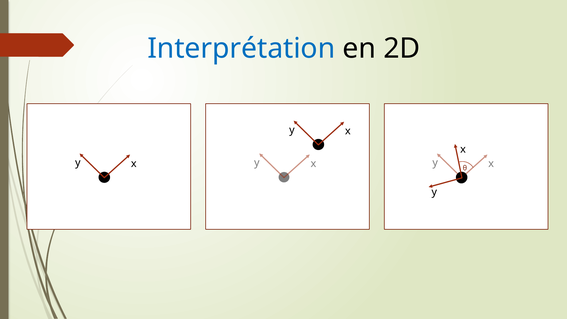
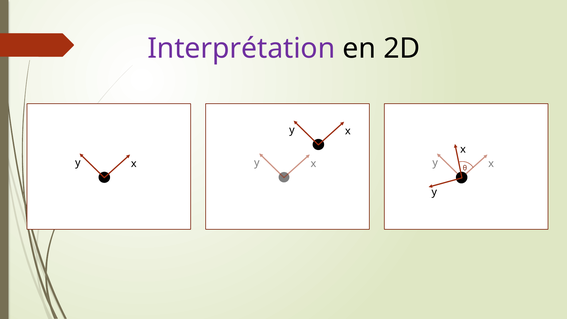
Interprétation colour: blue -> purple
